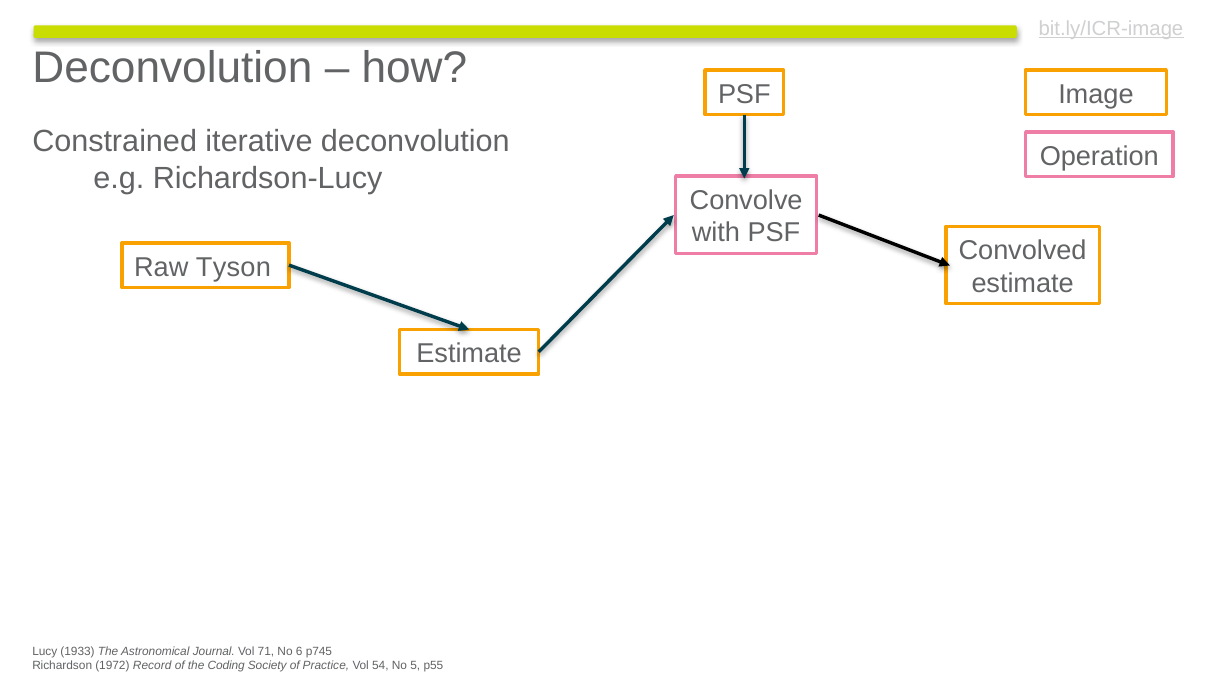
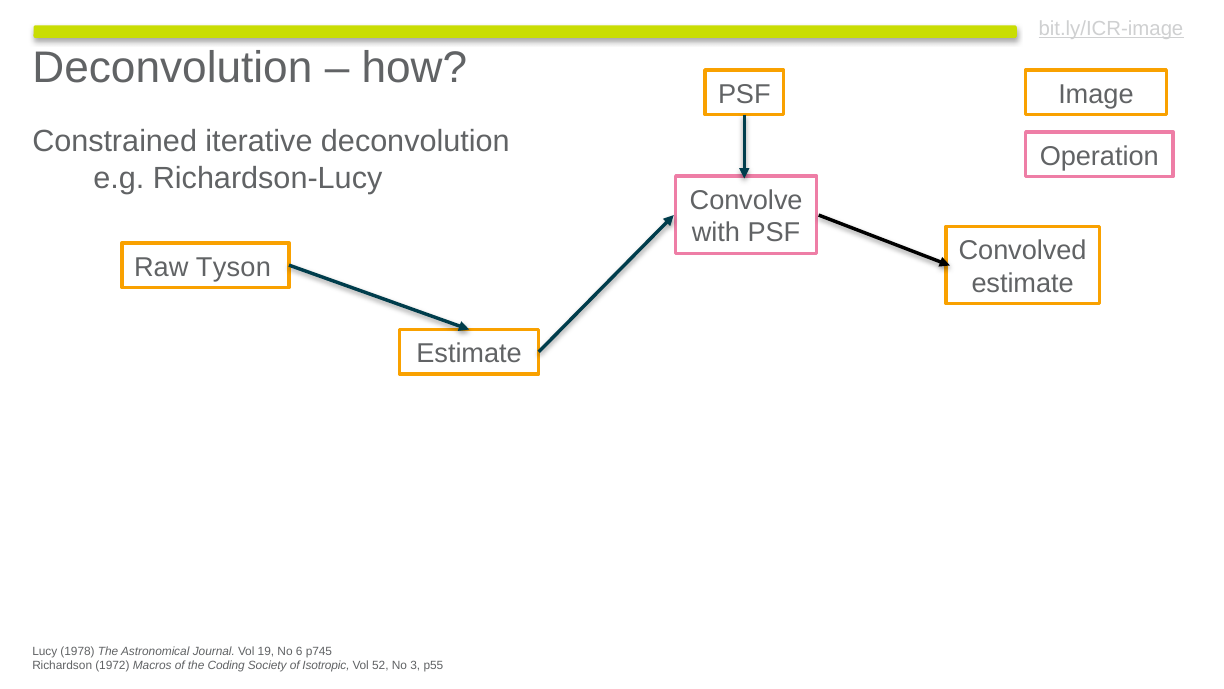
1933: 1933 -> 1978
71: 71 -> 19
Record: Record -> Macros
Practice: Practice -> Isotropic
54: 54 -> 52
5: 5 -> 3
